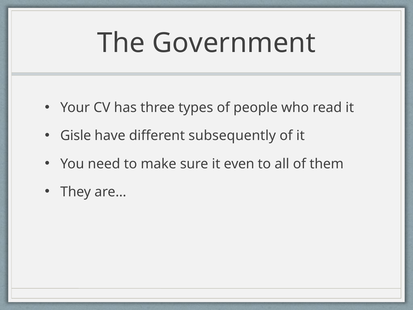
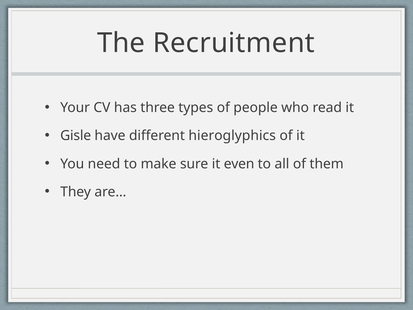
Government: Government -> Recruitment
subsequently: subsequently -> hieroglyphics
